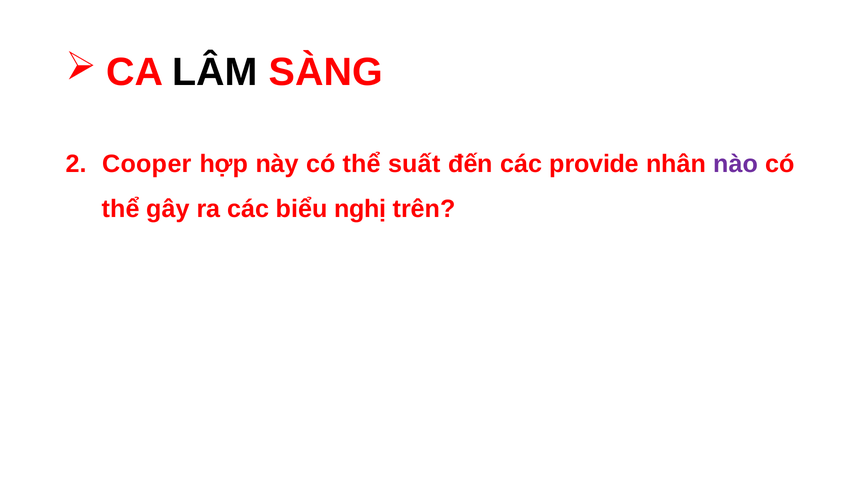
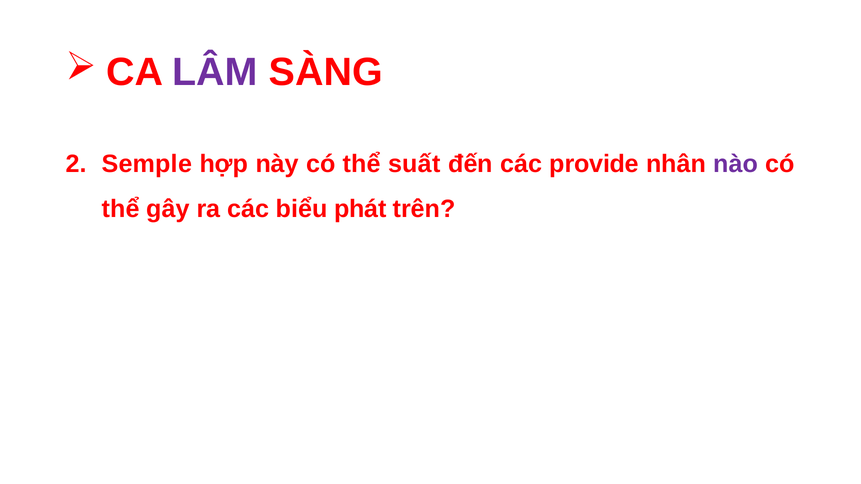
LÂM colour: black -> purple
Cooper: Cooper -> Semple
nghị: nghị -> phát
